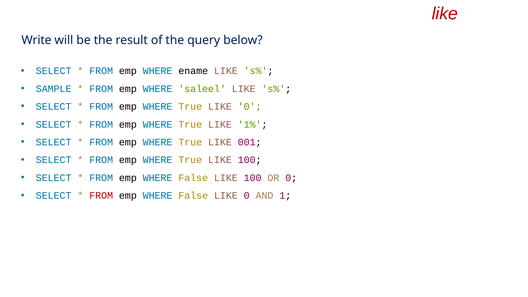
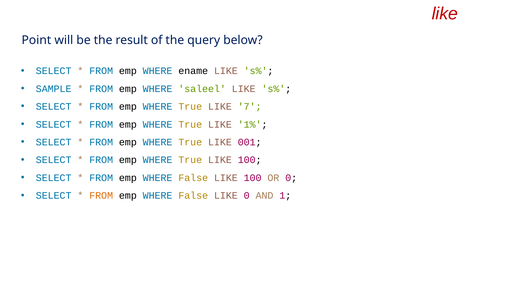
Write: Write -> Point
True LIKE 0: 0 -> 7
FROM at (101, 196) colour: red -> orange
